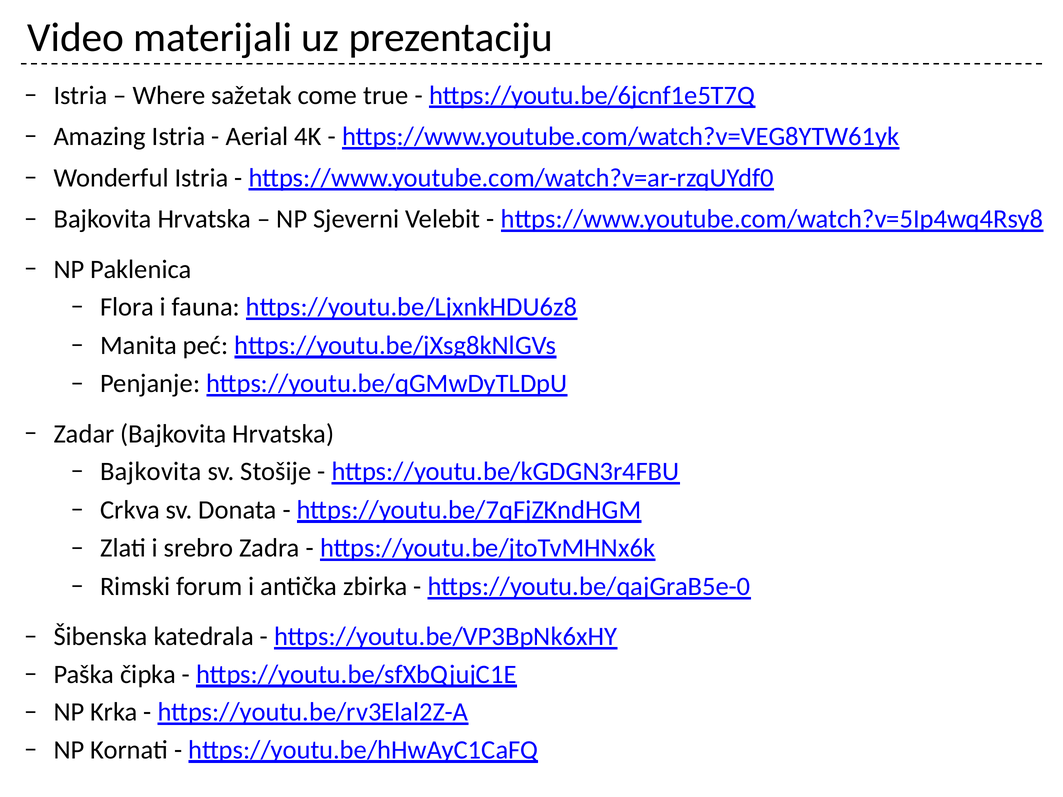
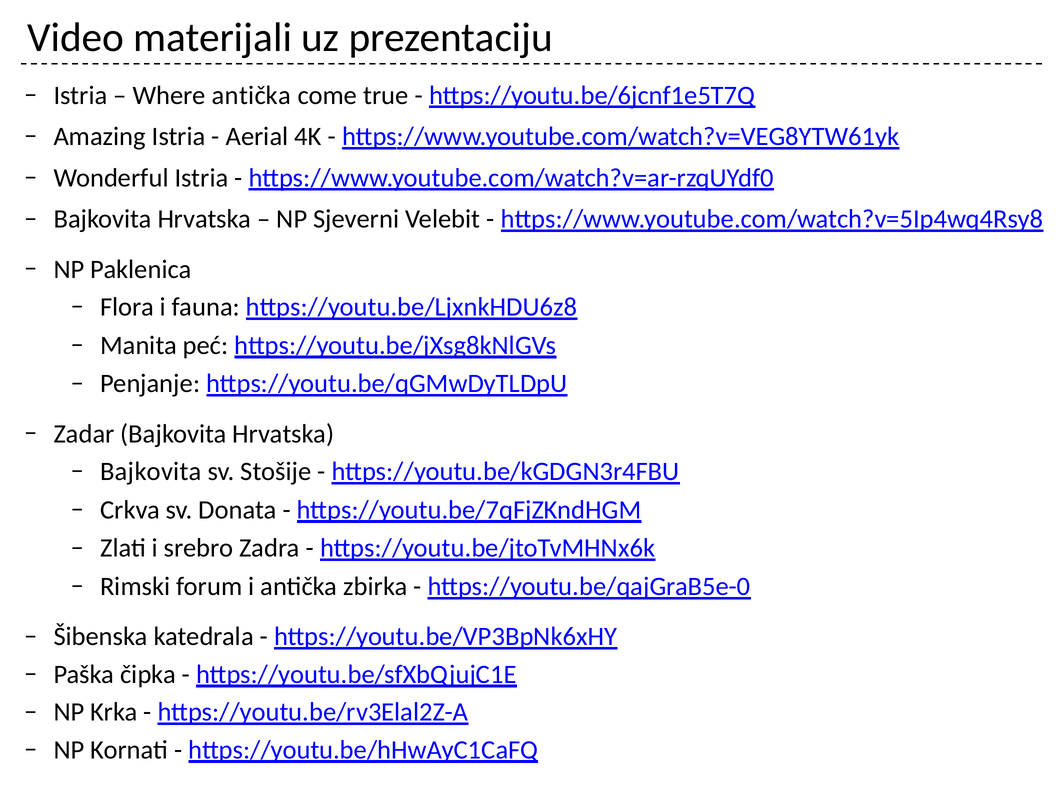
Where sažetak: sažetak -> antička
